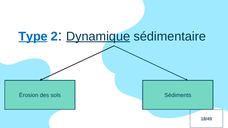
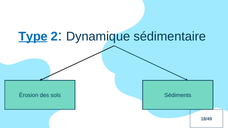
Dynamique underline: present -> none
